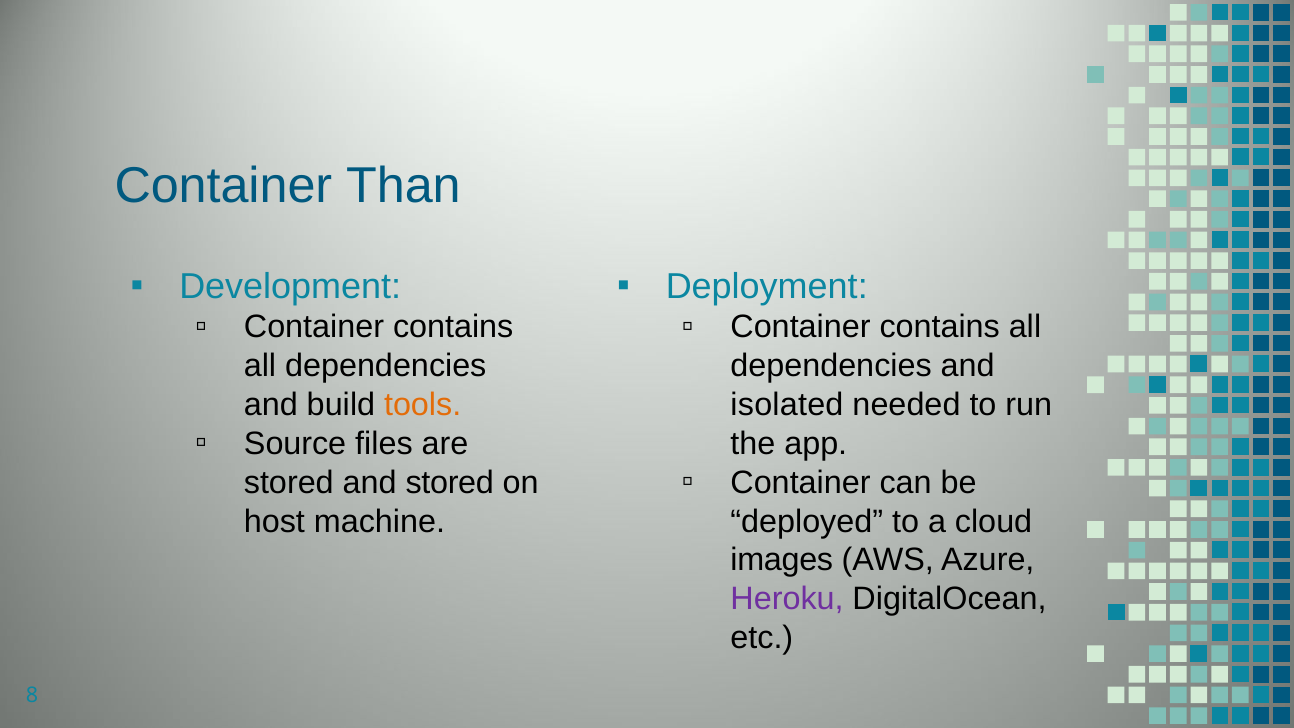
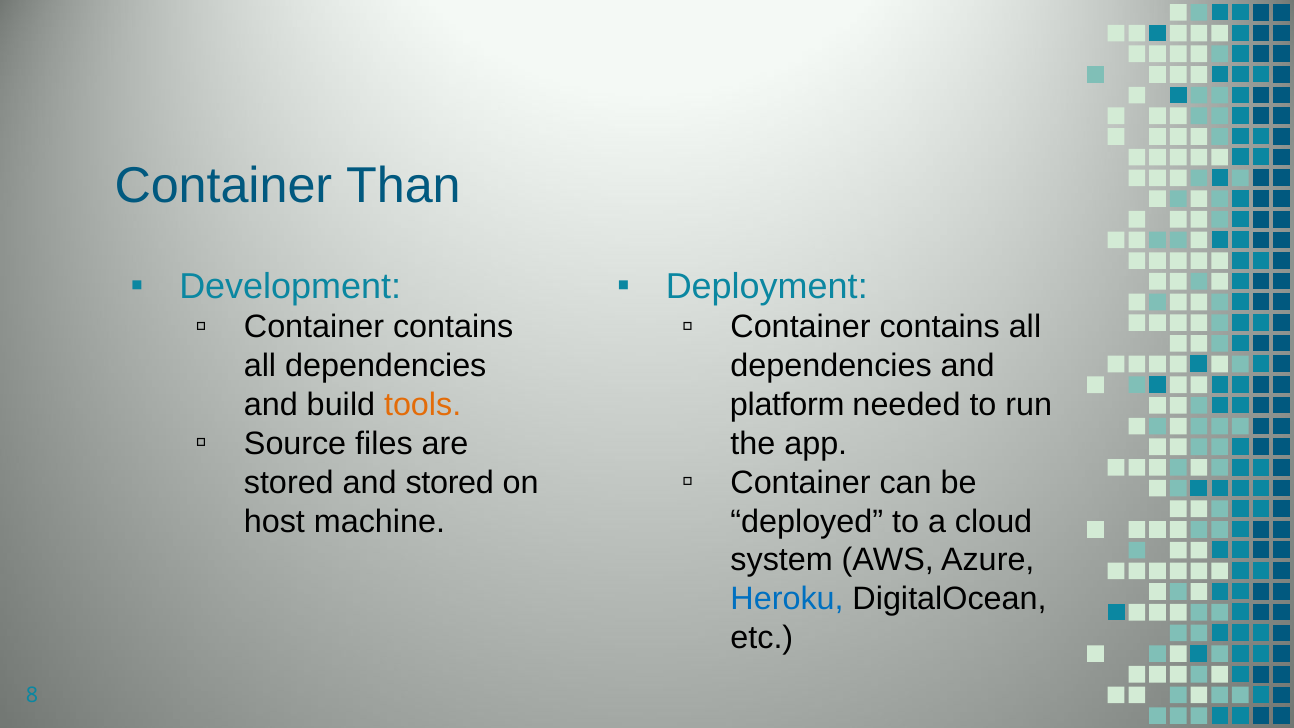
isolated: isolated -> platform
images: images -> system
Heroku colour: purple -> blue
